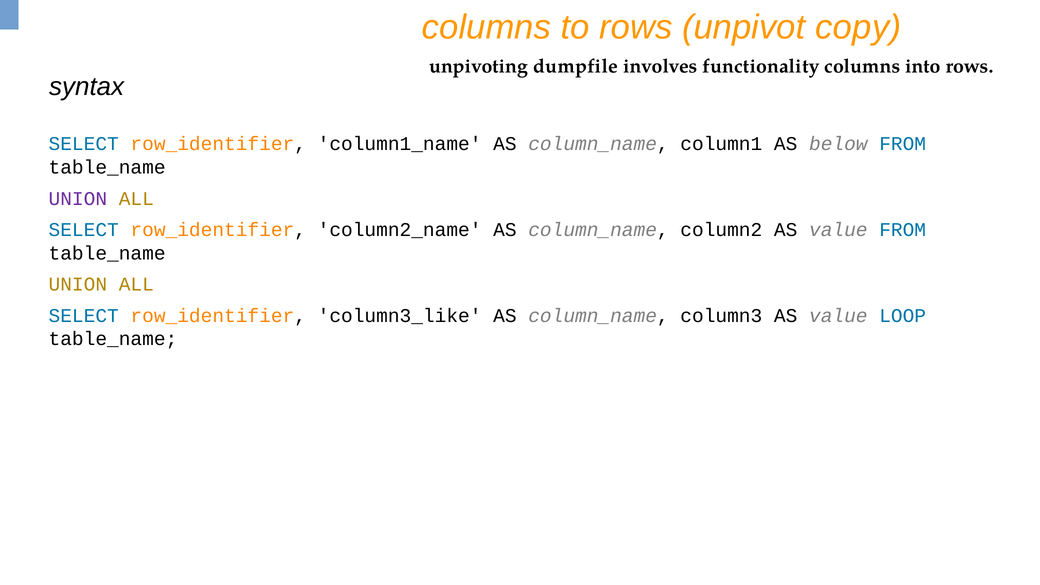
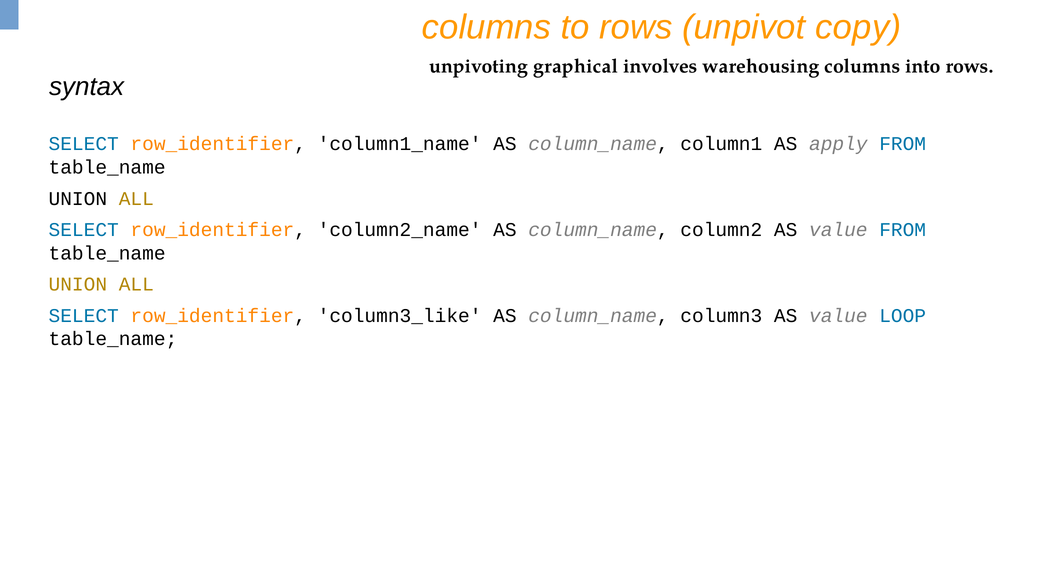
dumpfile: dumpfile -> graphical
functionality: functionality -> warehousing
below: below -> apply
UNION at (78, 199) colour: purple -> black
